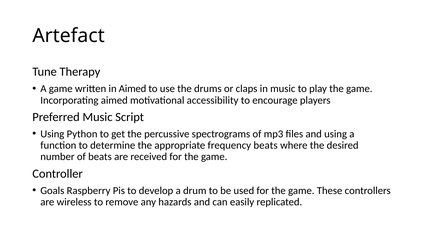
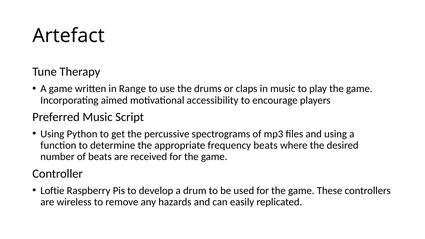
in Aimed: Aimed -> Range
Goals: Goals -> Loftie
